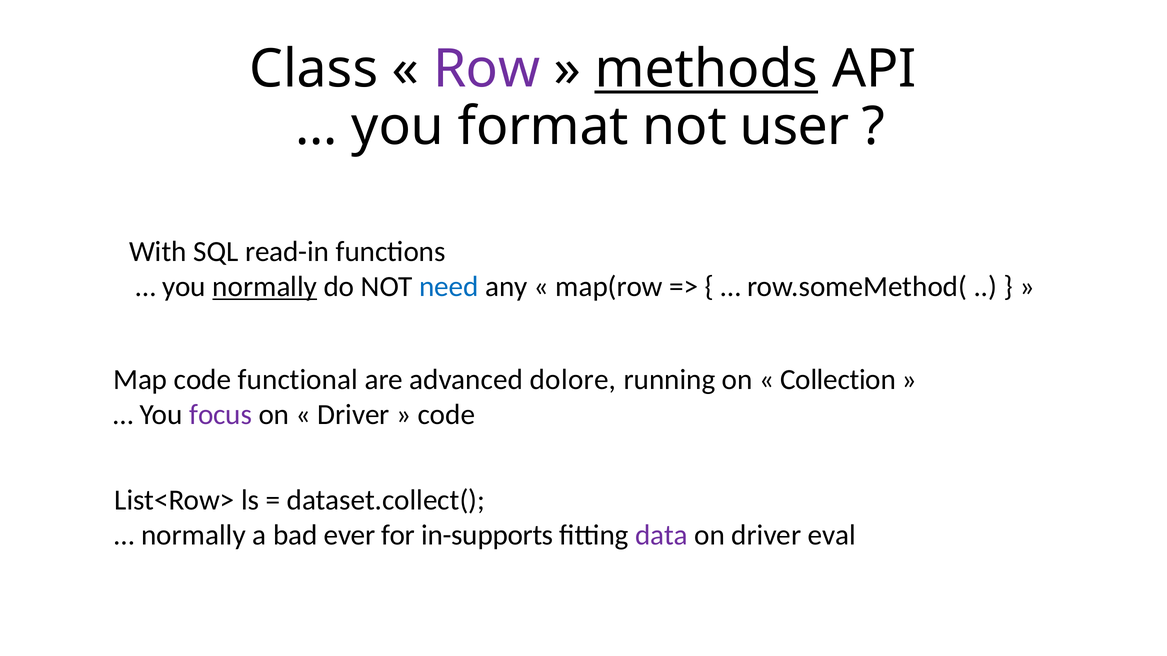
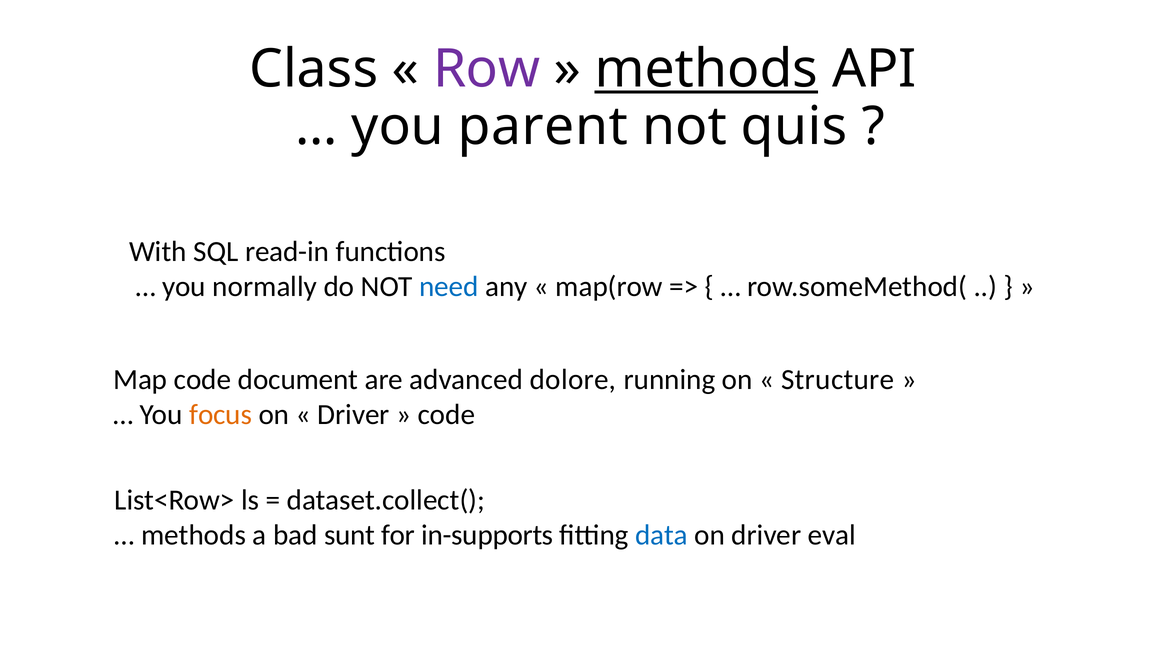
format: format -> parent
user: user -> quis
normally at (265, 287) underline: present -> none
functional: functional -> document
Collection: Collection -> Structure
focus colour: purple -> orange
normally at (193, 535): normally -> methods
ever: ever -> sunt
data colour: purple -> blue
